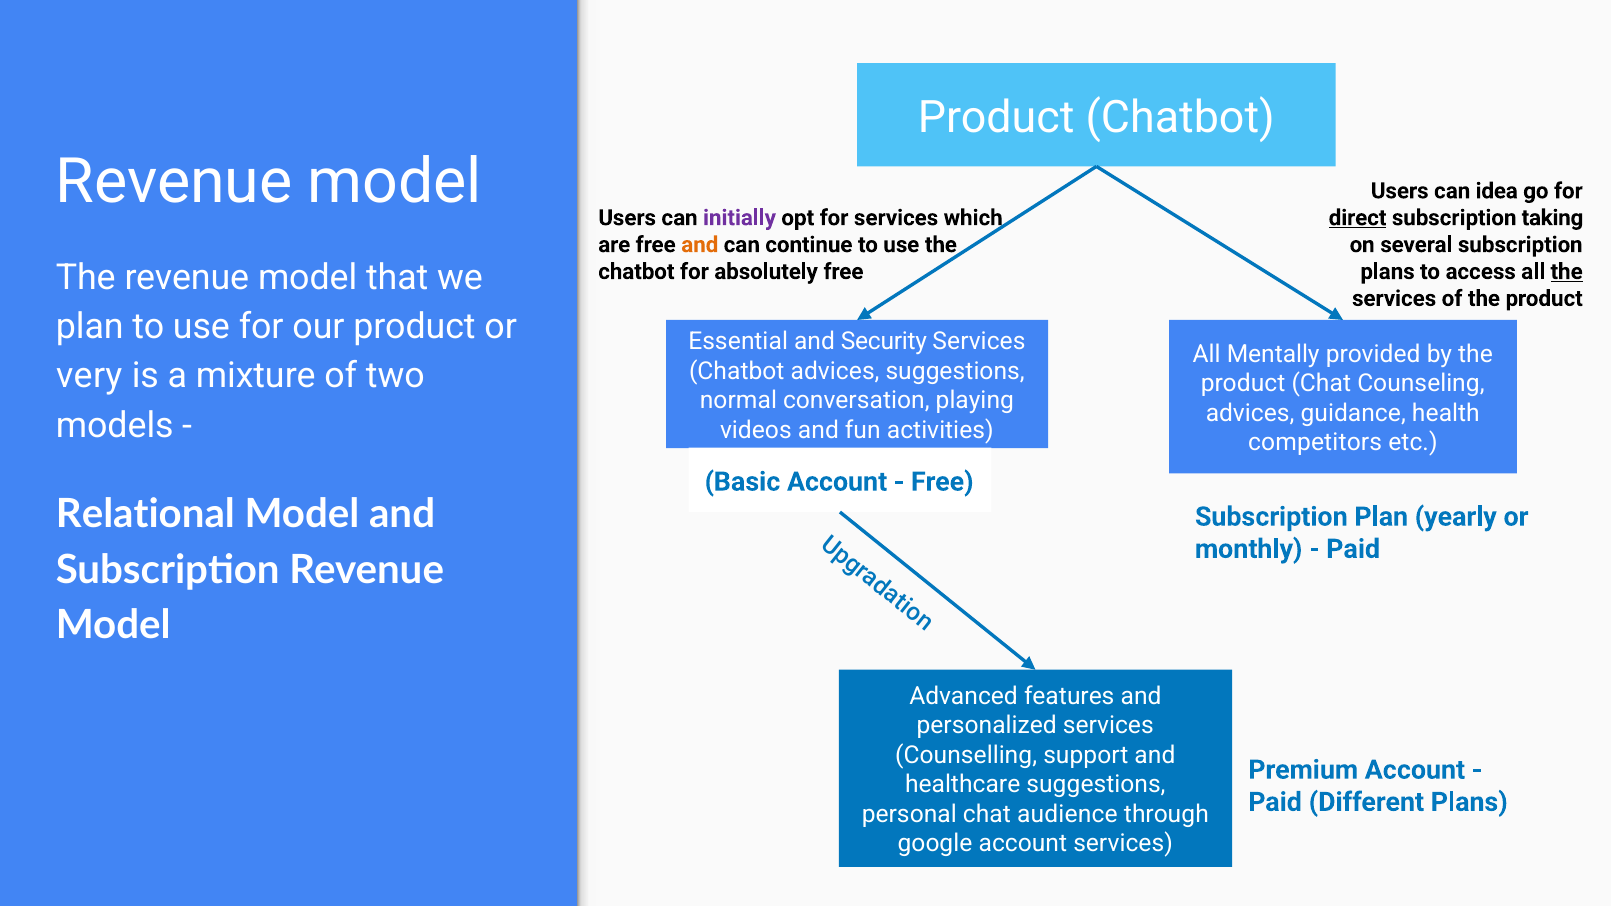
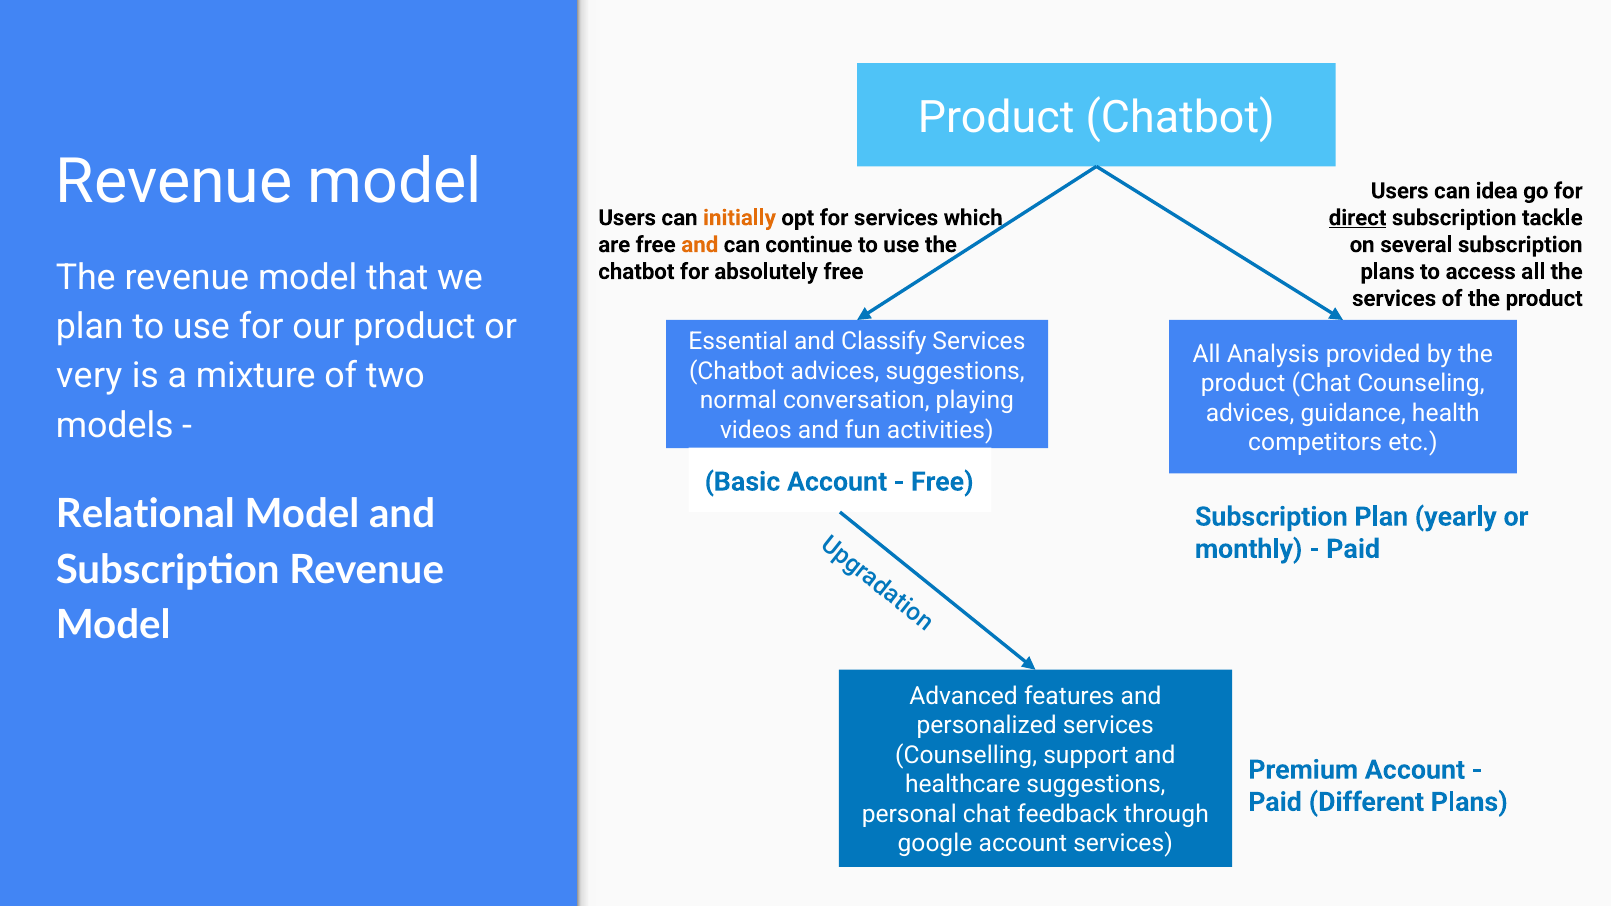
initially colour: purple -> orange
taking: taking -> tackle
the at (1567, 272) underline: present -> none
Security: Security -> Classify
Mentally: Mentally -> Analysis
audience: audience -> feedback
